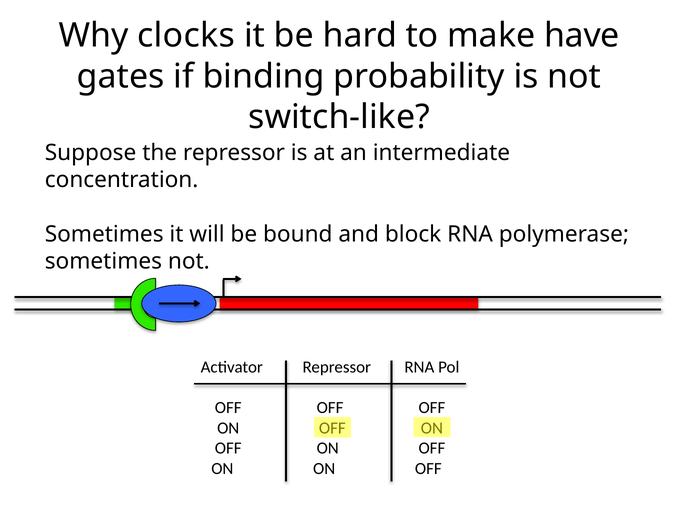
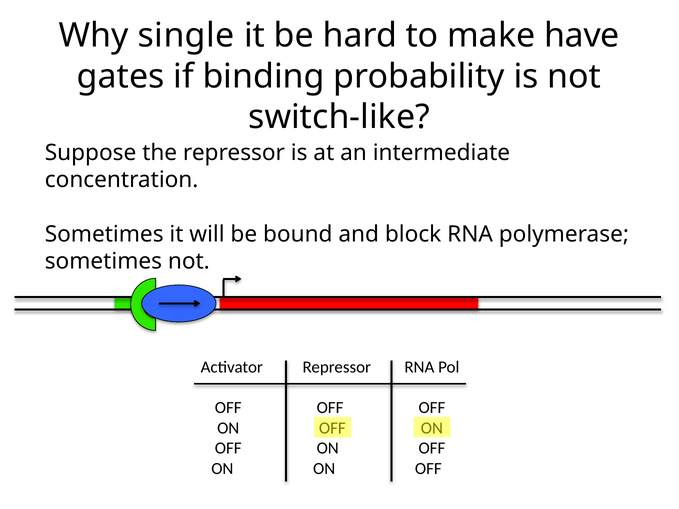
clocks: clocks -> single
